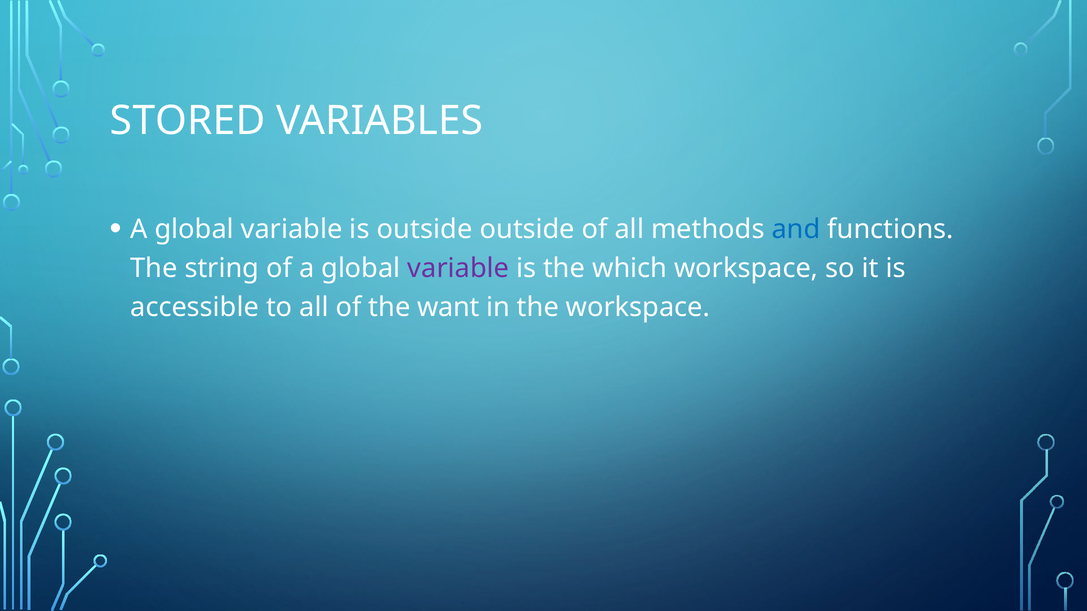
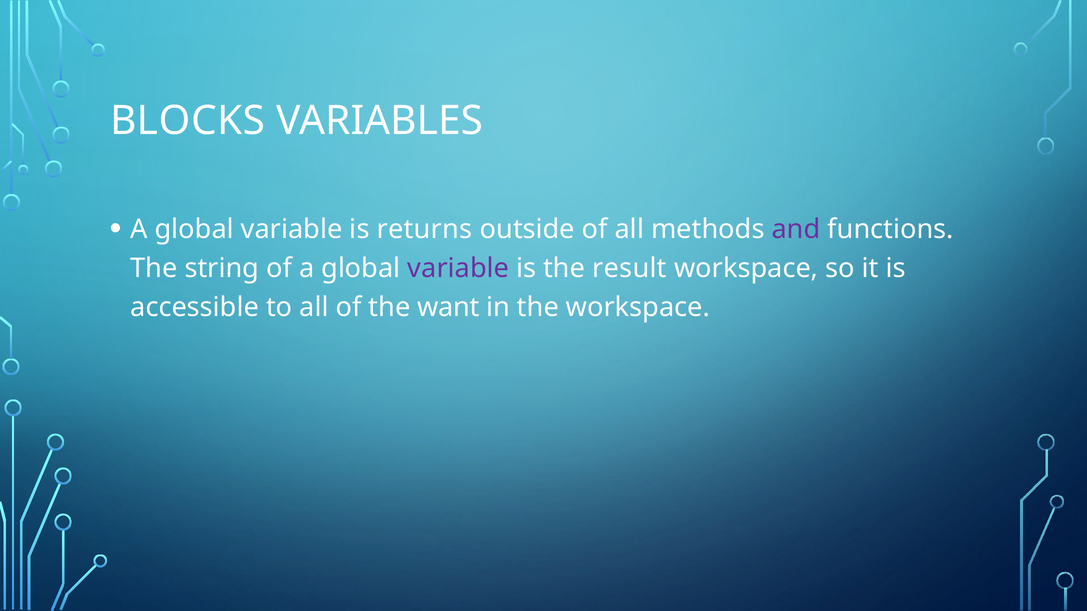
STORED: STORED -> BLOCKS
is outside: outside -> returns
and colour: blue -> purple
which: which -> result
